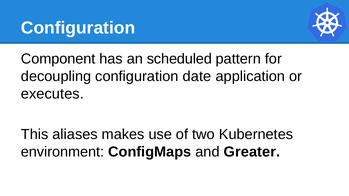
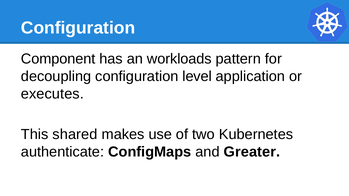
scheduled: scheduled -> workloads
date: date -> level
aliases: aliases -> shared
environment: environment -> authenticate
